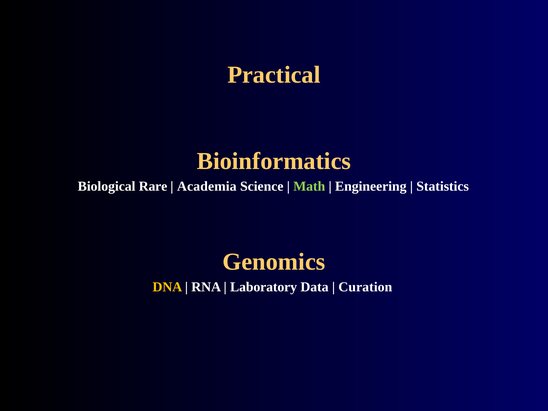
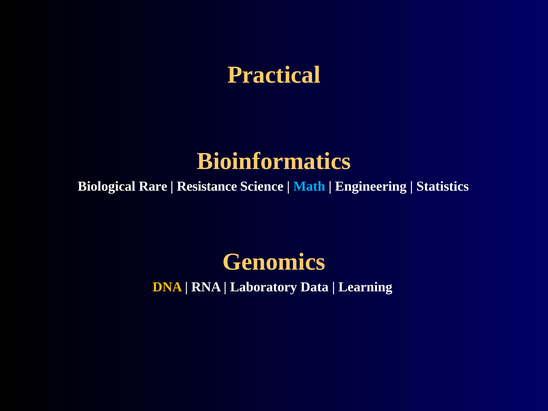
Academia: Academia -> Resistance
Math colour: light green -> light blue
Curation: Curation -> Learning
